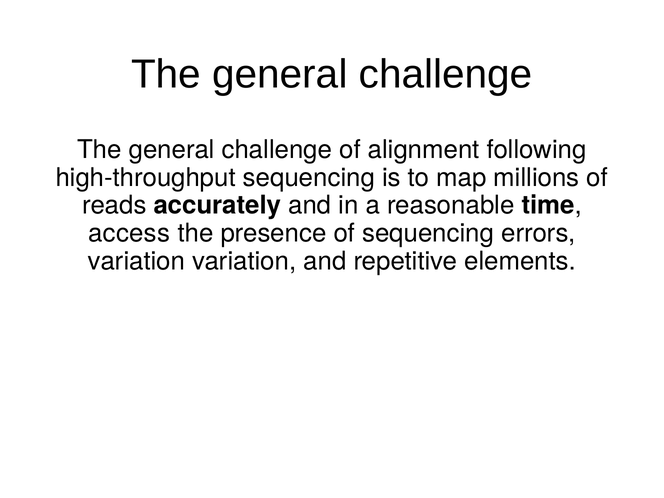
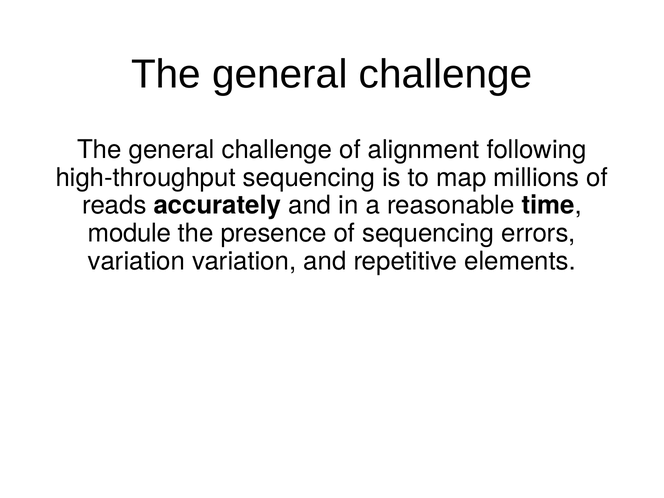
access: access -> module
